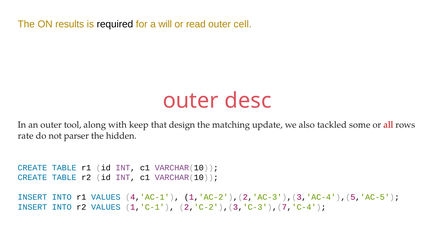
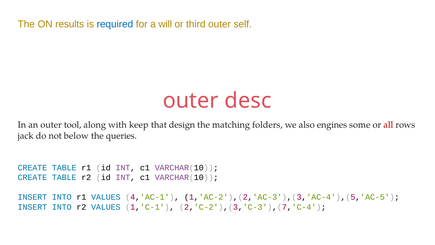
required colour: black -> blue
read: read -> third
cell: cell -> self
update: update -> folders
tackled: tackled -> engines
rate: rate -> jack
parser: parser -> below
hidden: hidden -> queries
